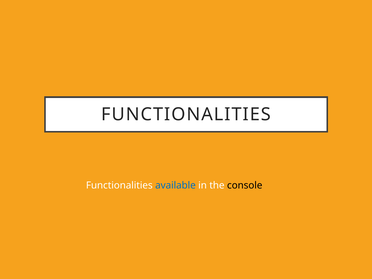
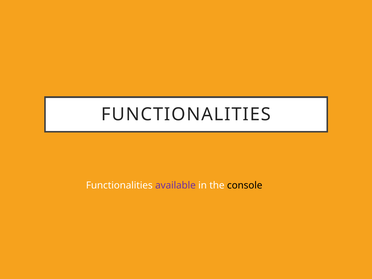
available colour: blue -> purple
